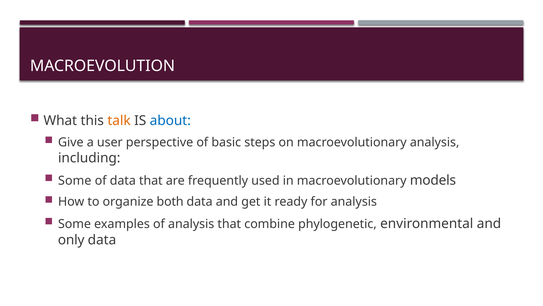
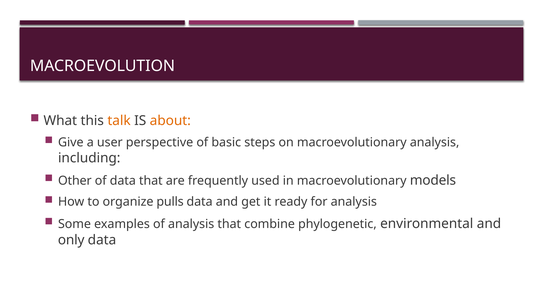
about colour: blue -> orange
Some at (75, 180): Some -> Other
both: both -> pulls
